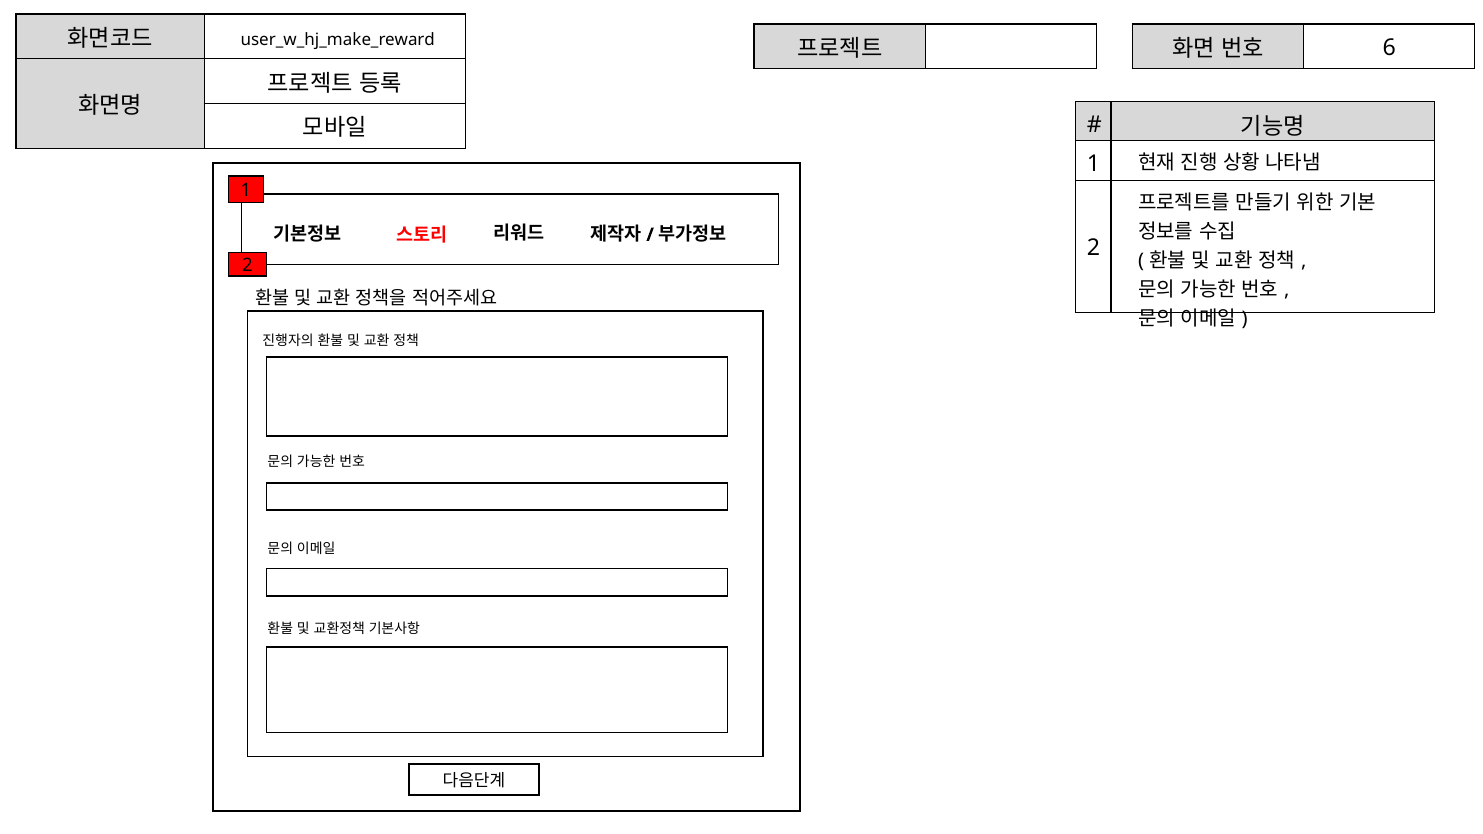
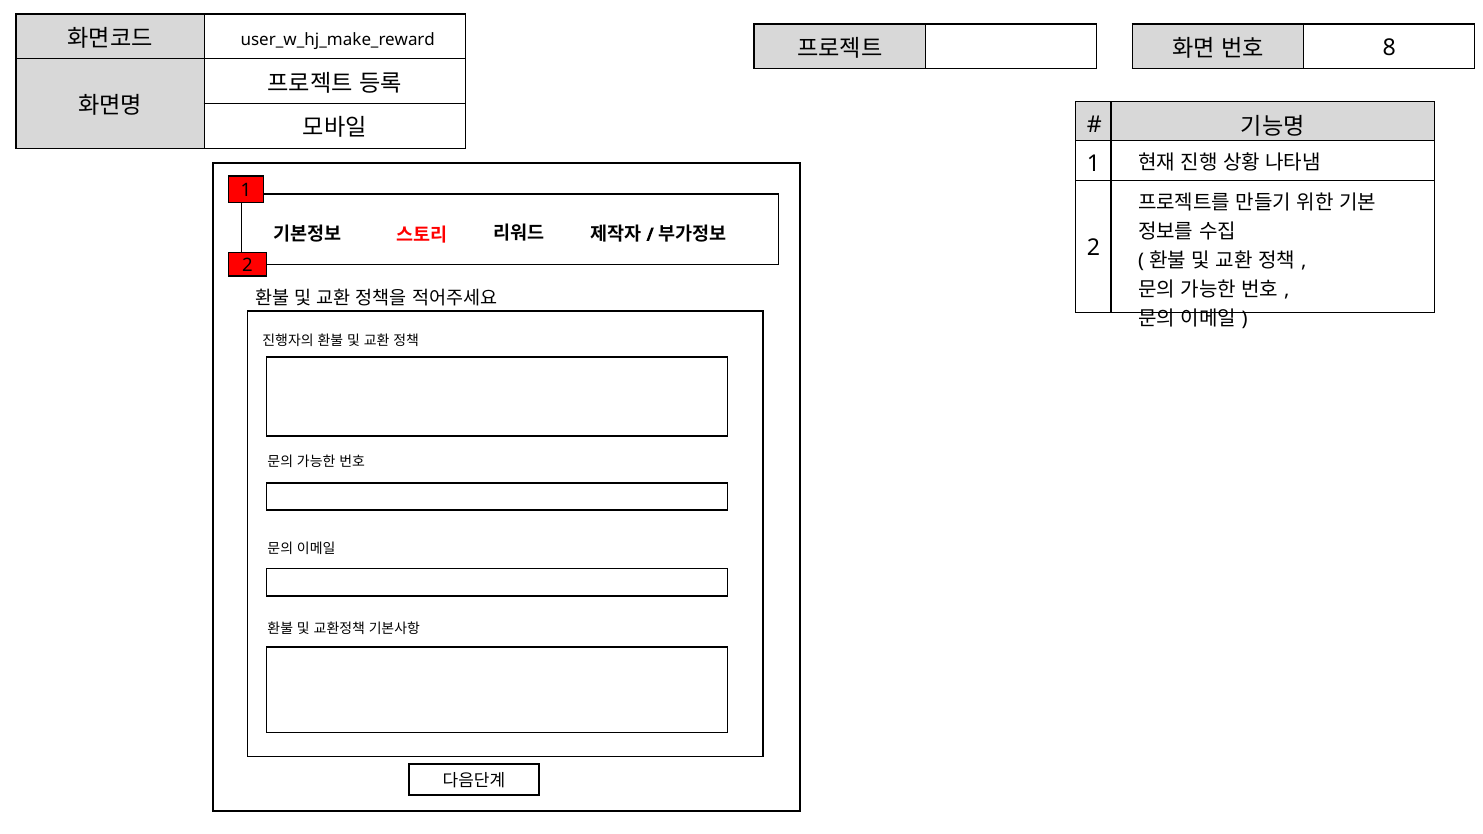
6: 6 -> 8
